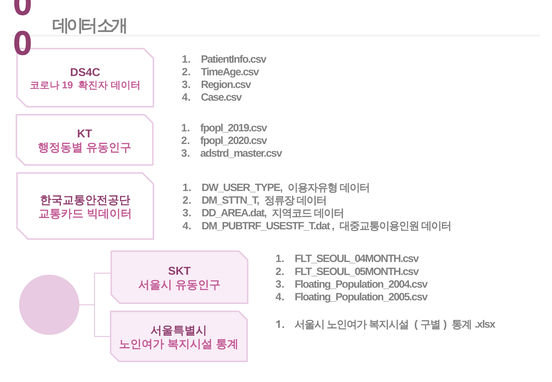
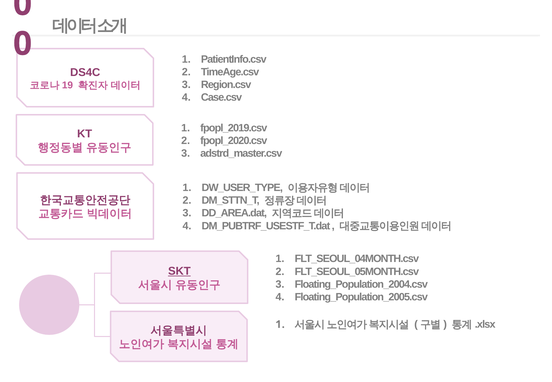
SKT underline: none -> present
